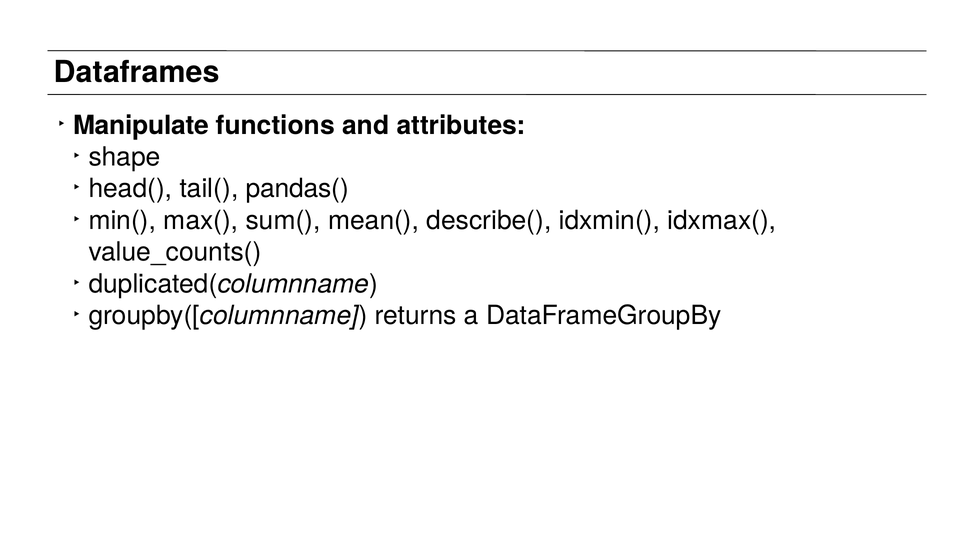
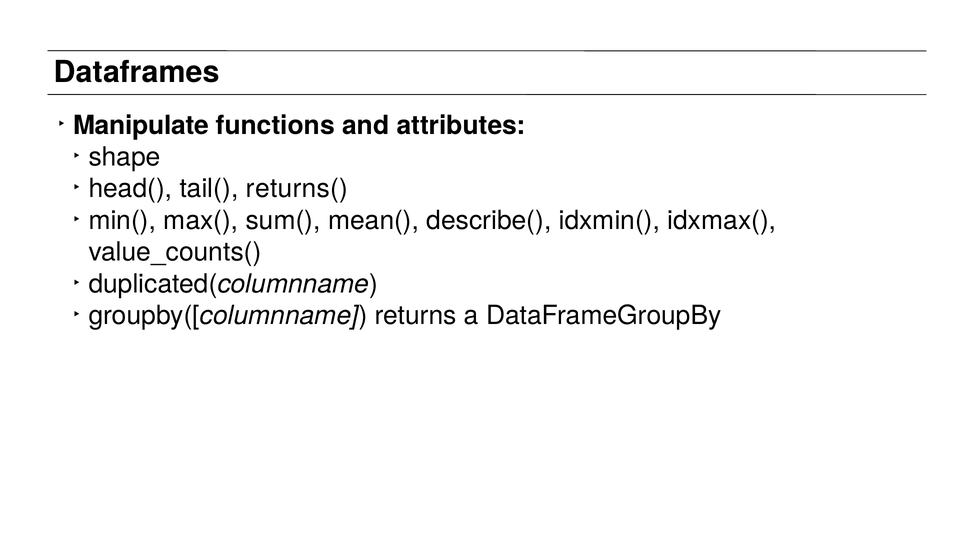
pandas(: pandas( -> returns(
